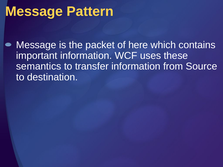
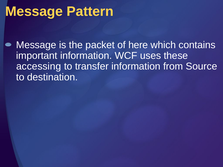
semantics: semantics -> accessing
